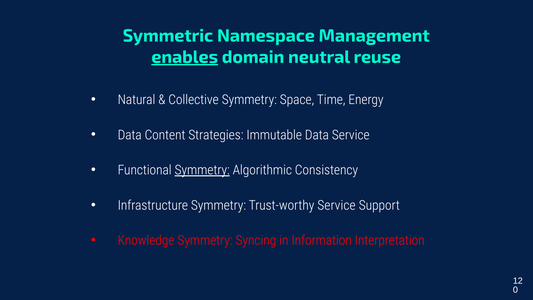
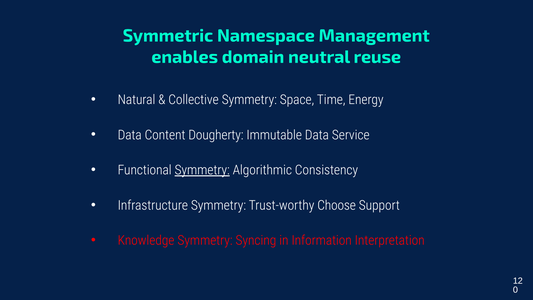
enables underline: present -> none
Strategies: Strategies -> Dougherty
Trust-worthy Service: Service -> Choose
